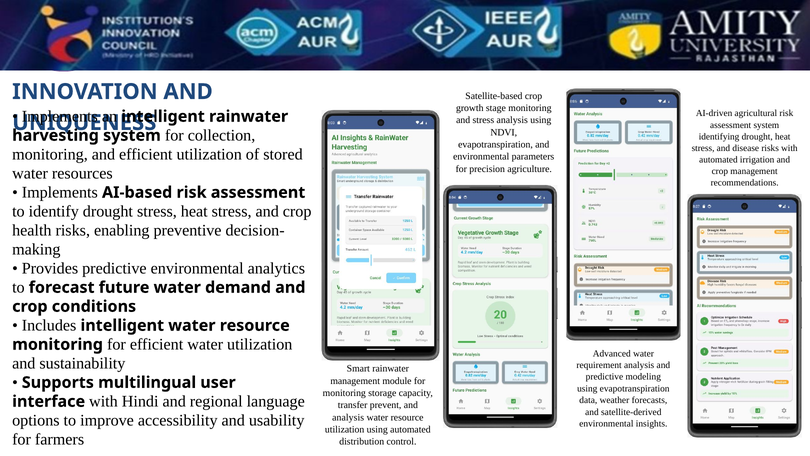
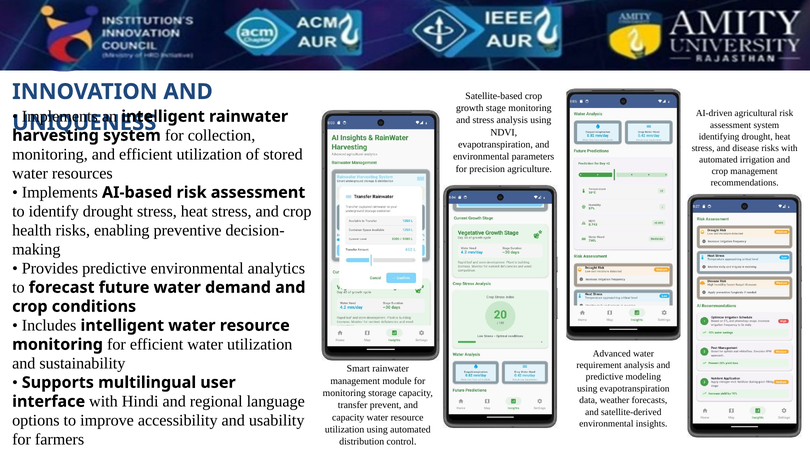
analysis at (348, 417): analysis -> capacity
